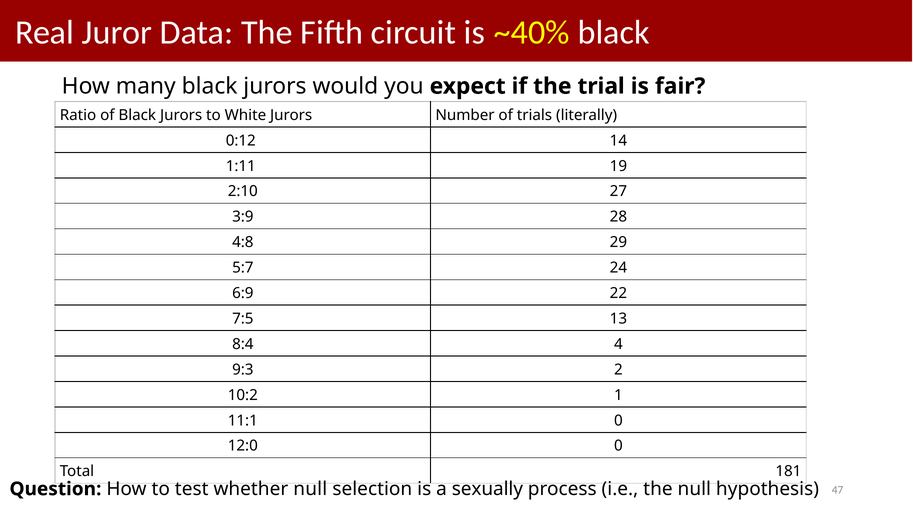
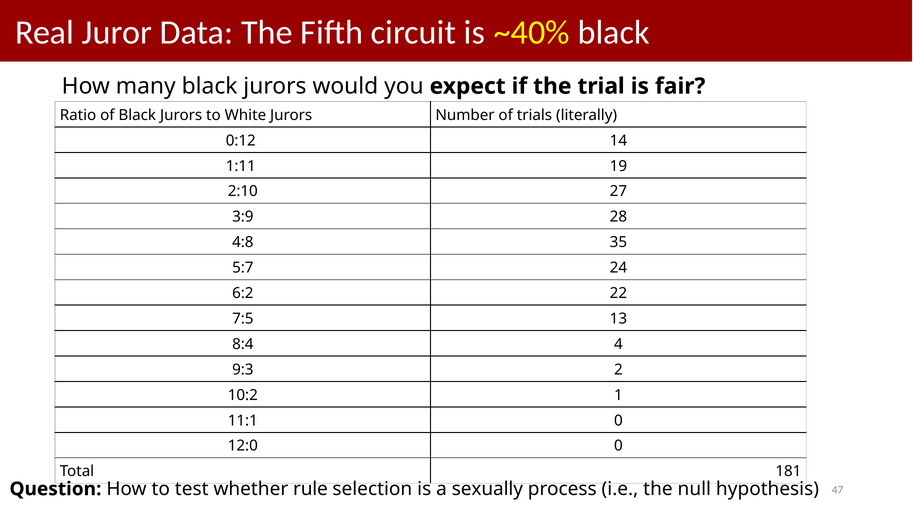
29: 29 -> 35
6:9: 6:9 -> 6:2
whether null: null -> rule
